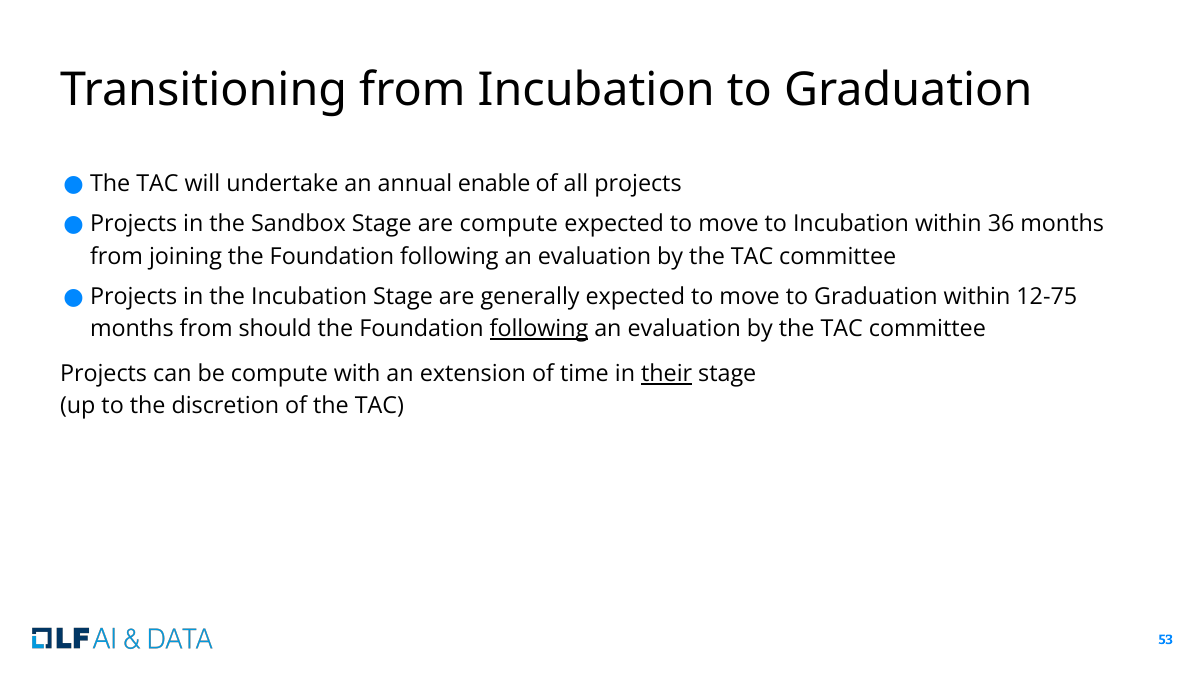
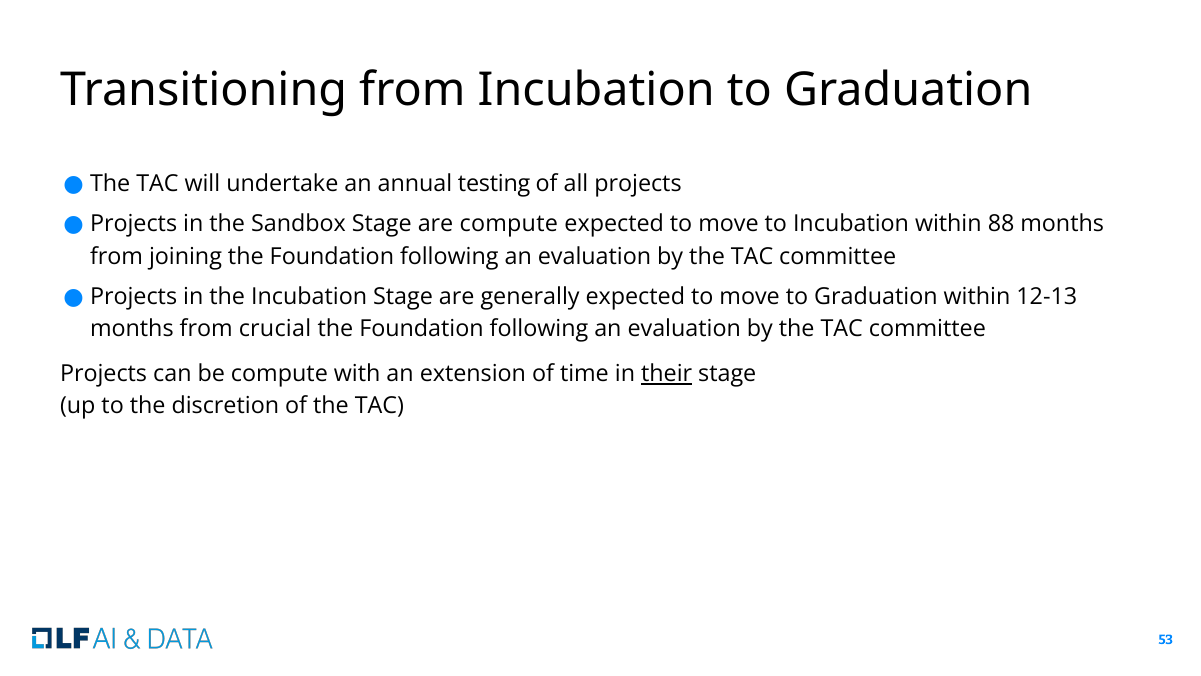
enable: enable -> testing
36: 36 -> 88
12-75: 12-75 -> 12-13
should: should -> crucial
following at (539, 329) underline: present -> none
